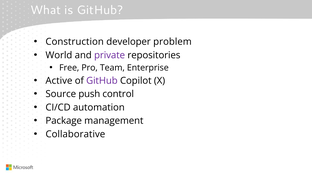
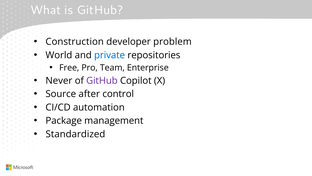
private colour: purple -> blue
Active: Active -> Never
push: push -> after
Collaborative: Collaborative -> Standardized
